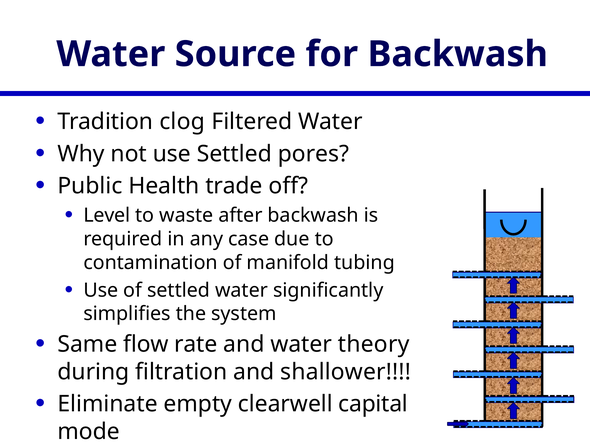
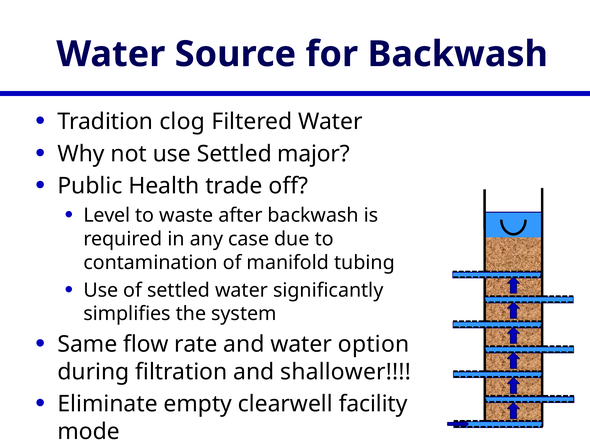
pores: pores -> major
theory: theory -> option
capital: capital -> facility
